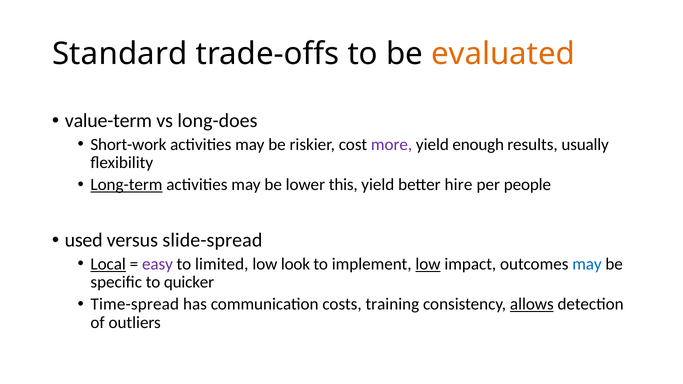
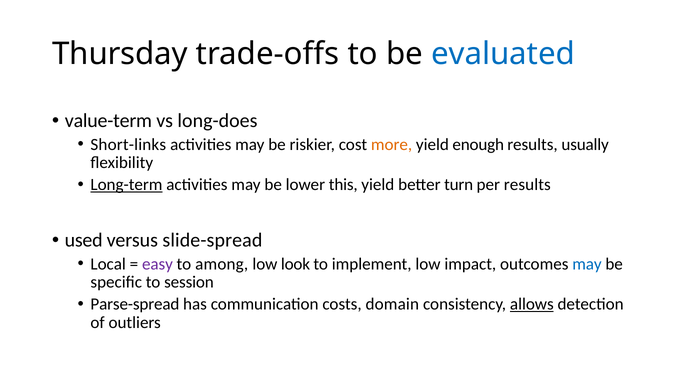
Standard: Standard -> Thursday
evaluated colour: orange -> blue
Short-work: Short-work -> Short-links
more colour: purple -> orange
hire: hire -> turn
per people: people -> results
Local underline: present -> none
limited: limited -> among
low at (428, 264) underline: present -> none
quicker: quicker -> session
Time-spread: Time-spread -> Parse-spread
training: training -> domain
